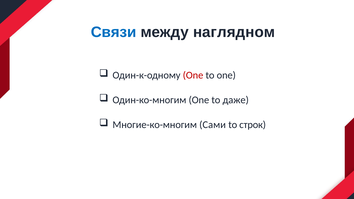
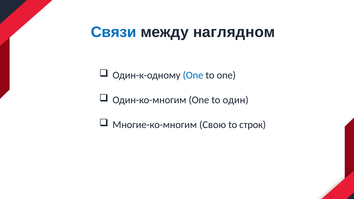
One at (193, 75) colour: red -> blue
даже: даже -> один
Сами: Сами -> Свою
